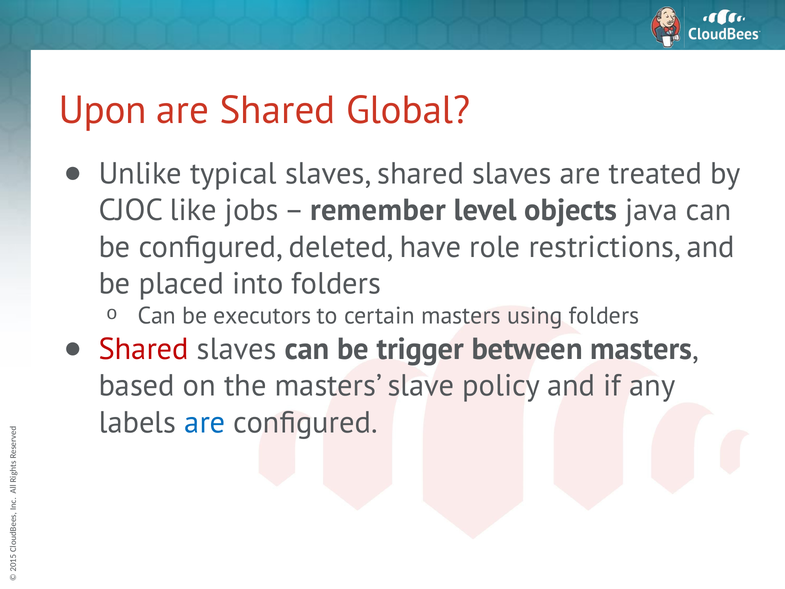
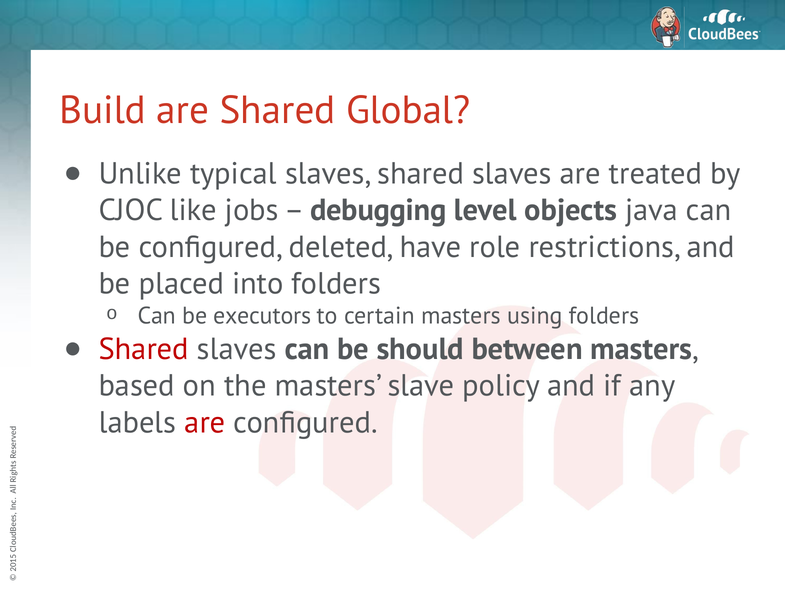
Upon: Upon -> Build
remember: remember -> debugging
trigger: trigger -> should
are at (205, 422) colour: blue -> red
